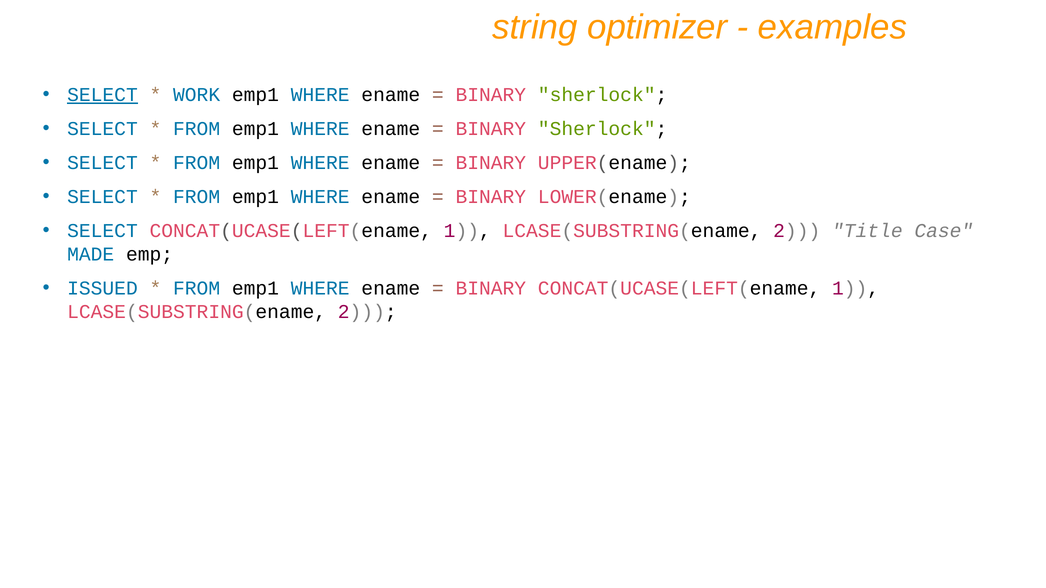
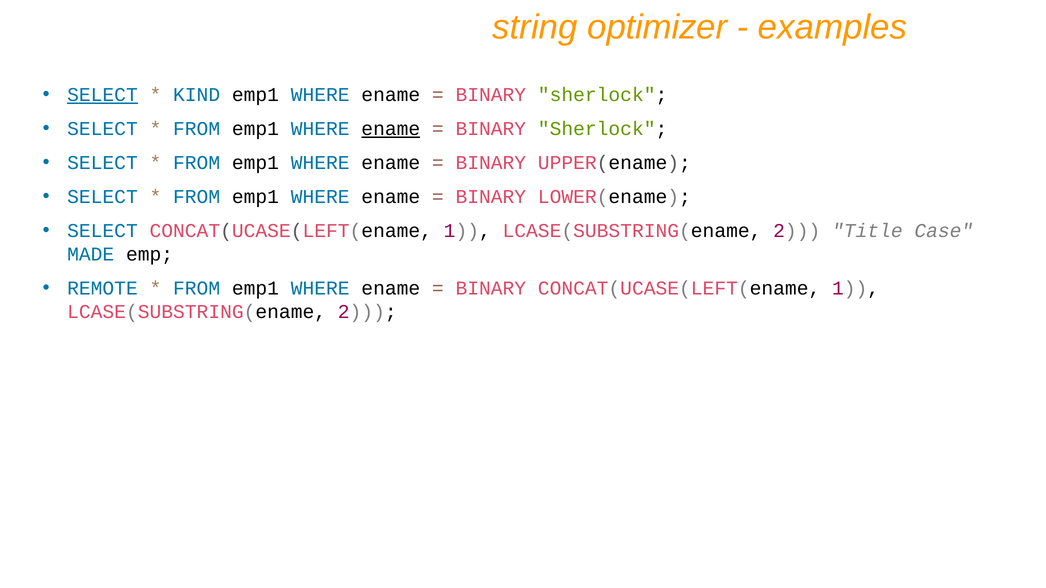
WORK: WORK -> KIND
ename at (391, 129) underline: none -> present
ISSUED: ISSUED -> REMOTE
